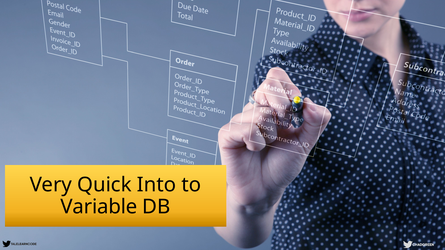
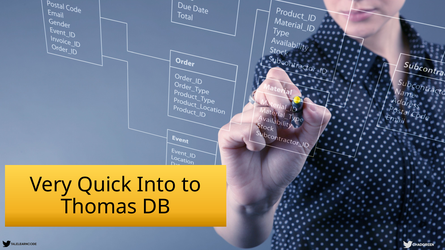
Variable: Variable -> Thomas
